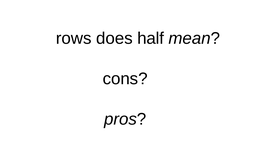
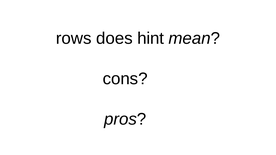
half: half -> hint
